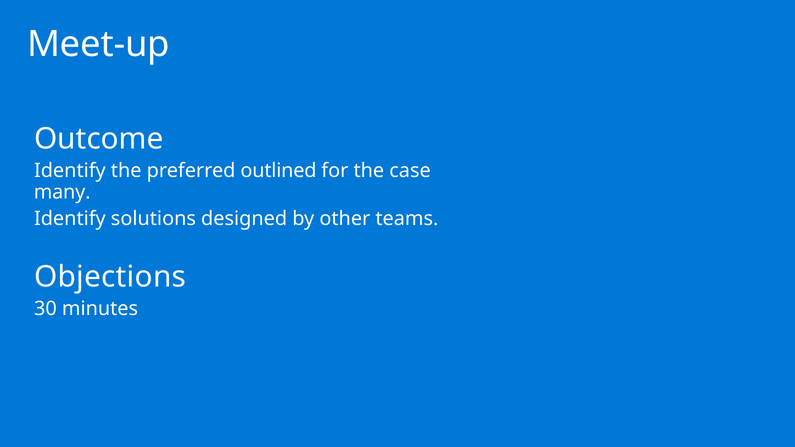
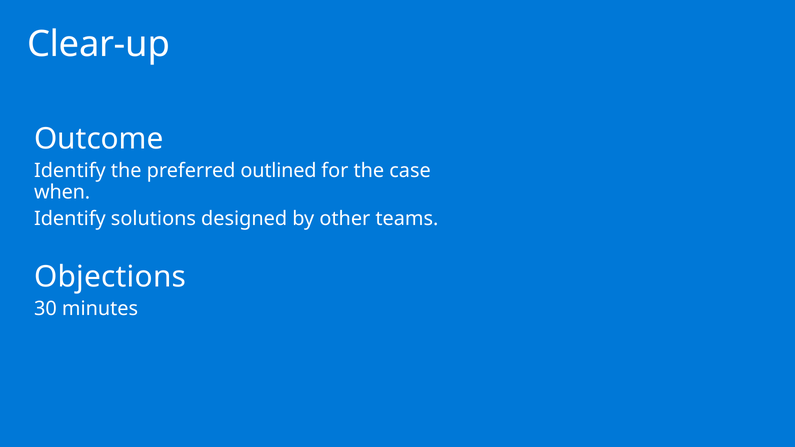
Meet-up: Meet-up -> Clear-up
many: many -> when
